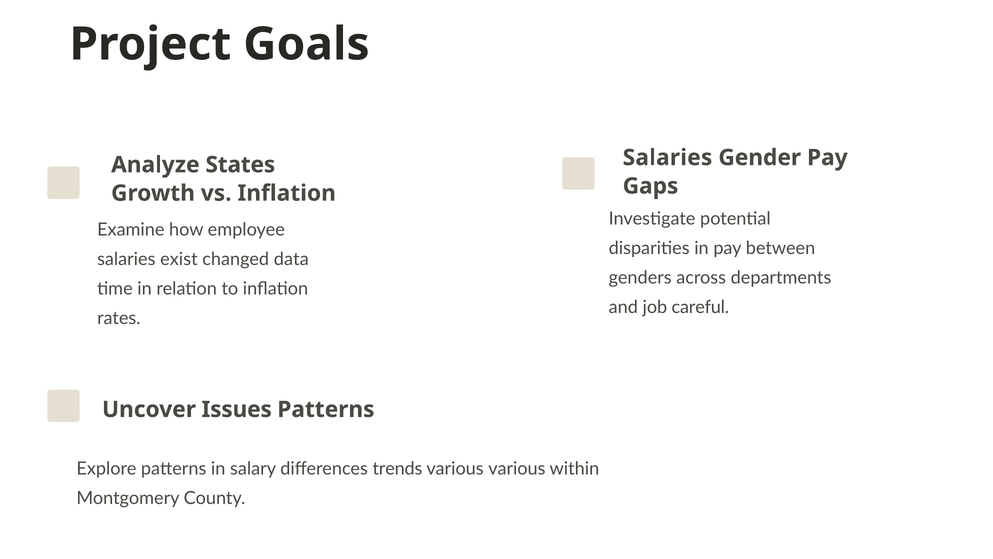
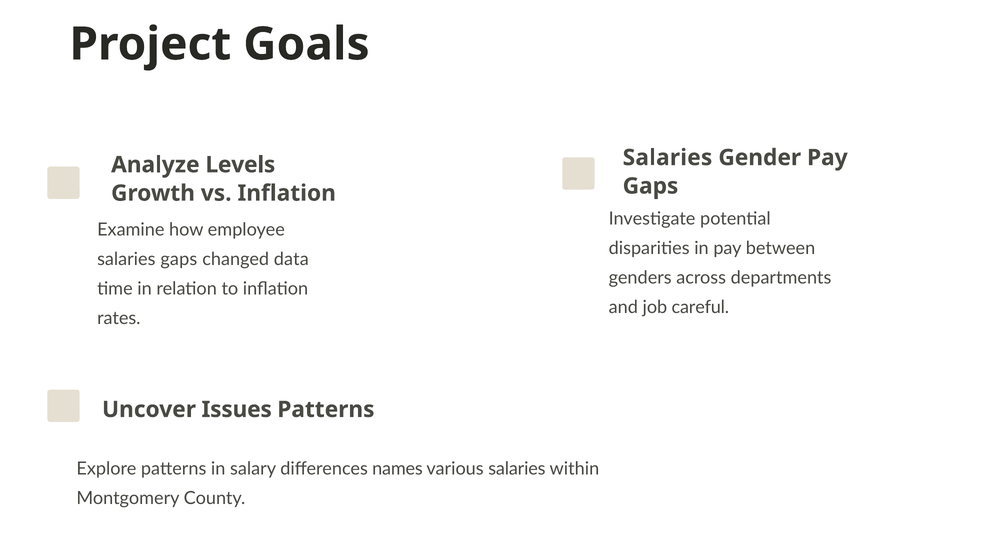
States: States -> Levels
salaries exist: exist -> gaps
trends: trends -> names
various various: various -> salaries
